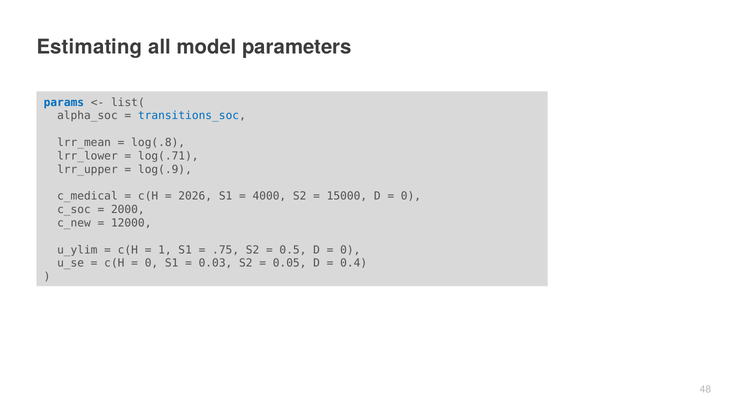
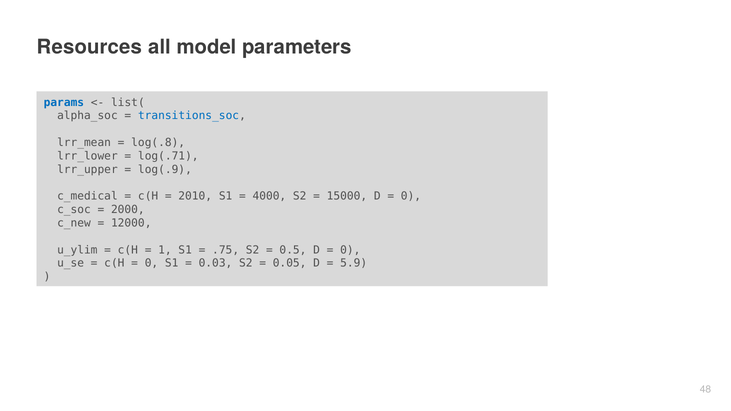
Estimating: Estimating -> Resources
2026: 2026 -> 2010
0.4: 0.4 -> 5.9
